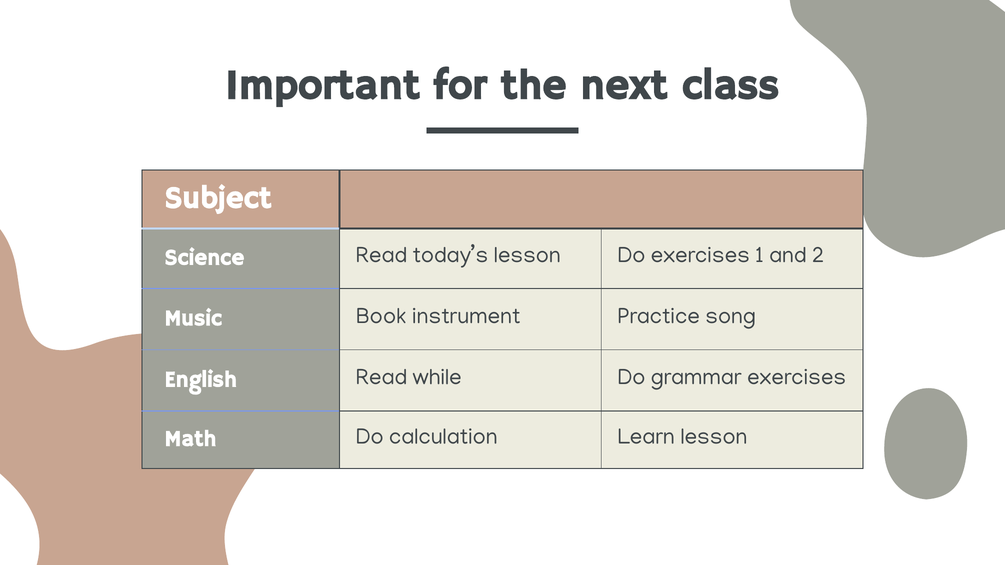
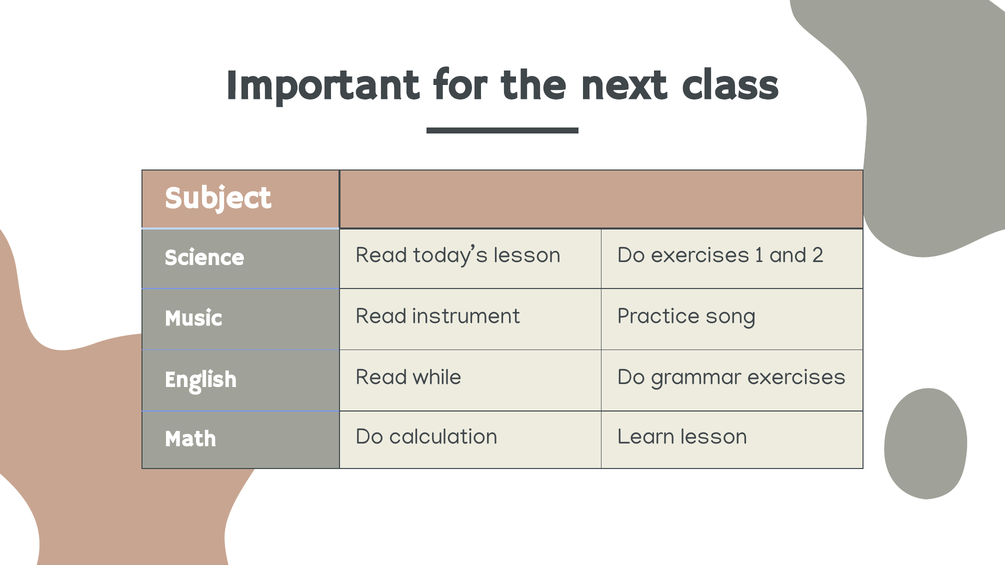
Music Book: Book -> Read
